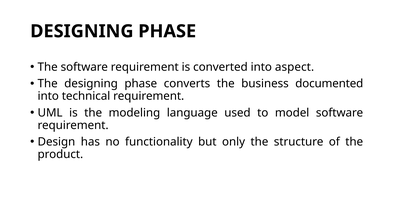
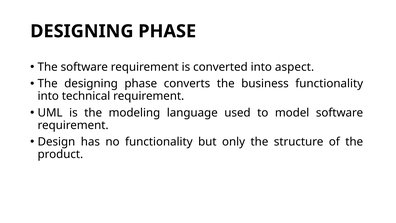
business documented: documented -> functionality
